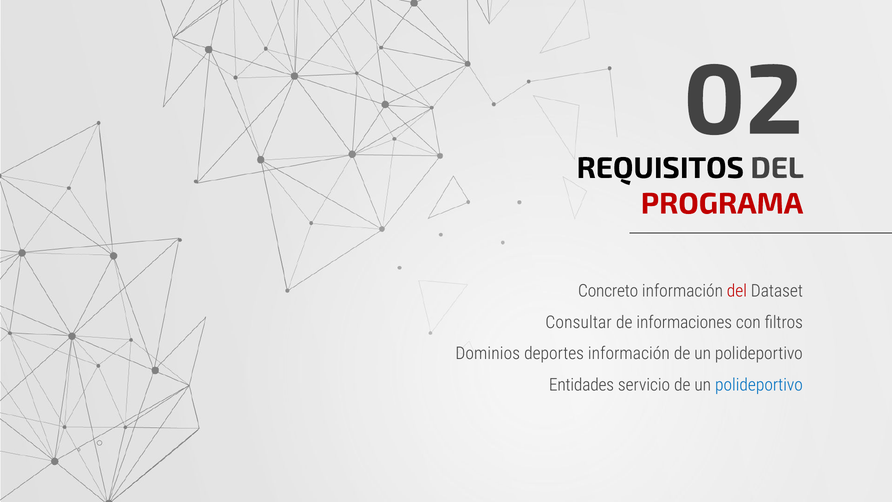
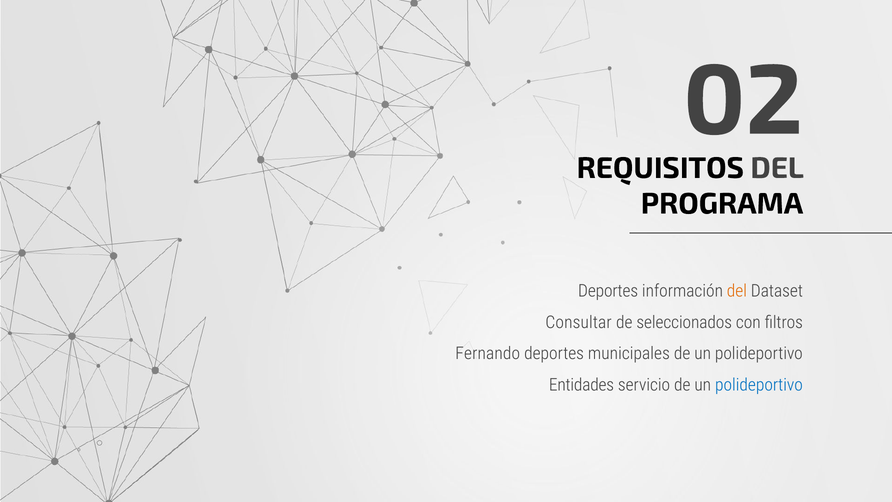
PROGRAMA colour: red -> black
Concreto at (608, 291): Concreto -> Deportes
del at (737, 291) colour: red -> orange
informaciones: informaciones -> seleccionados
Dominios: Dominios -> Fernando
deportes información: información -> municipales
